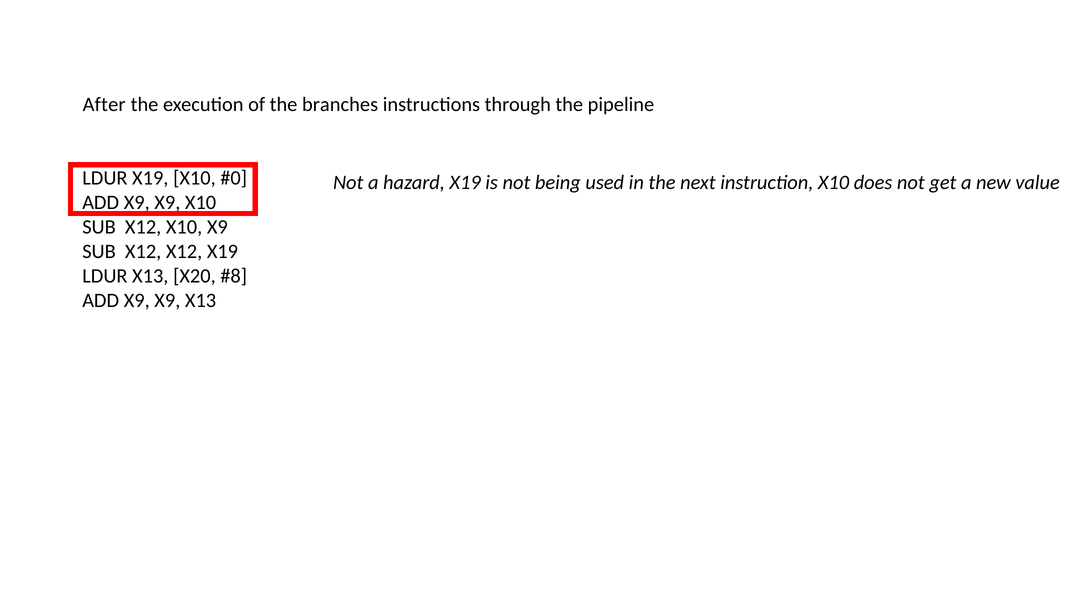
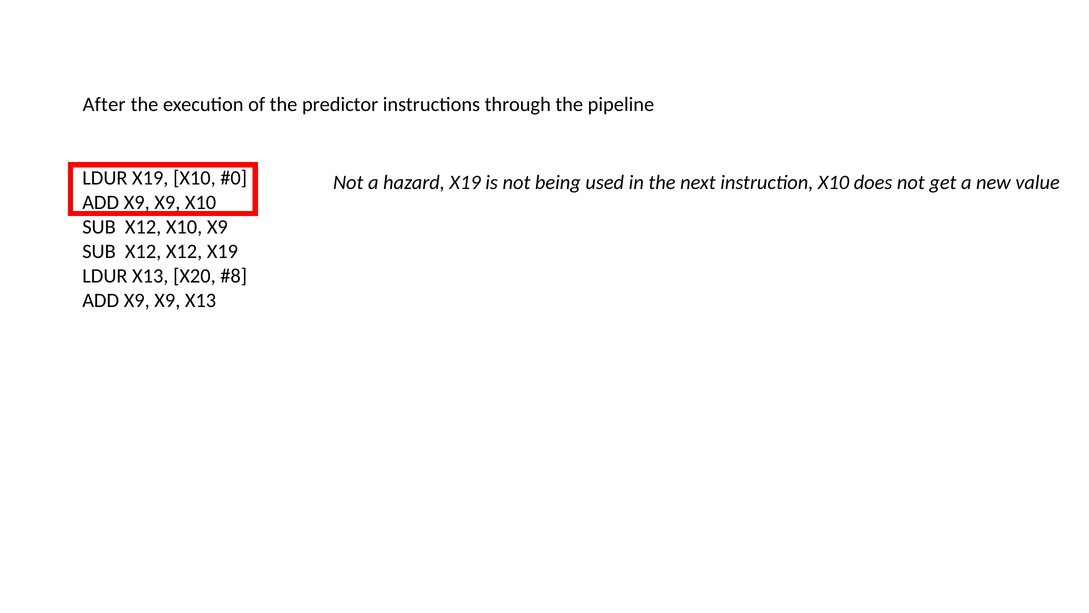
branches: branches -> predictor
